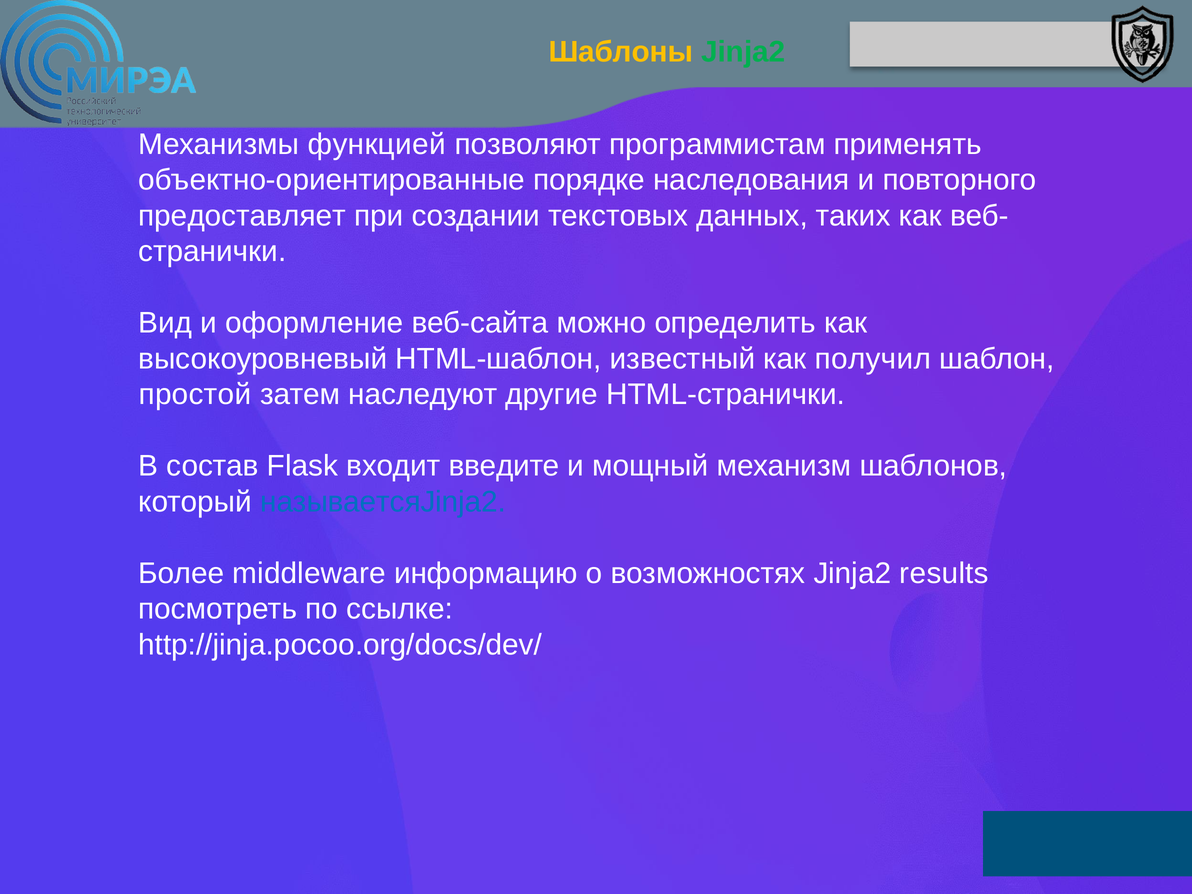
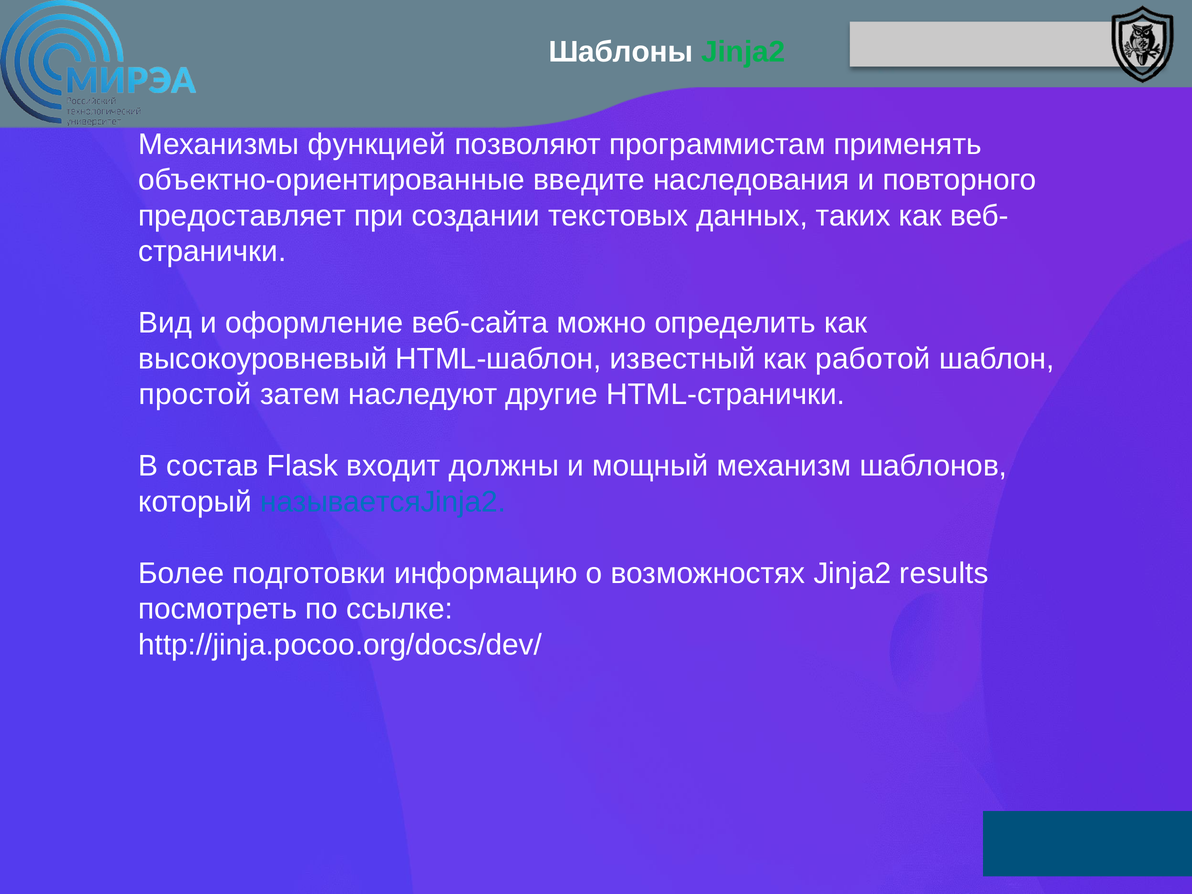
Шаблоны colour: yellow -> white
порядке: порядке -> введите
получил: получил -> работой
введите: введите -> должны
middleware: middleware -> подготовки
